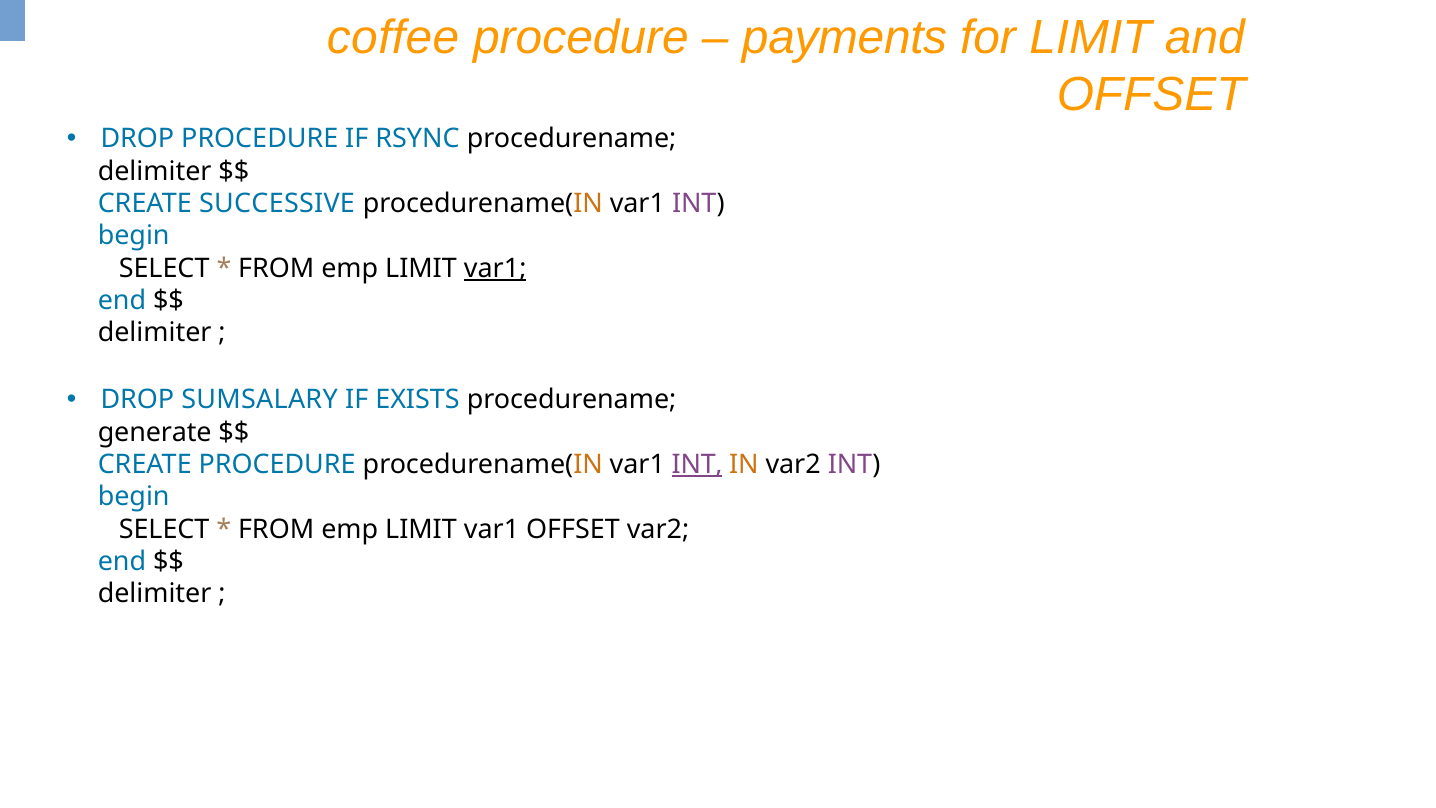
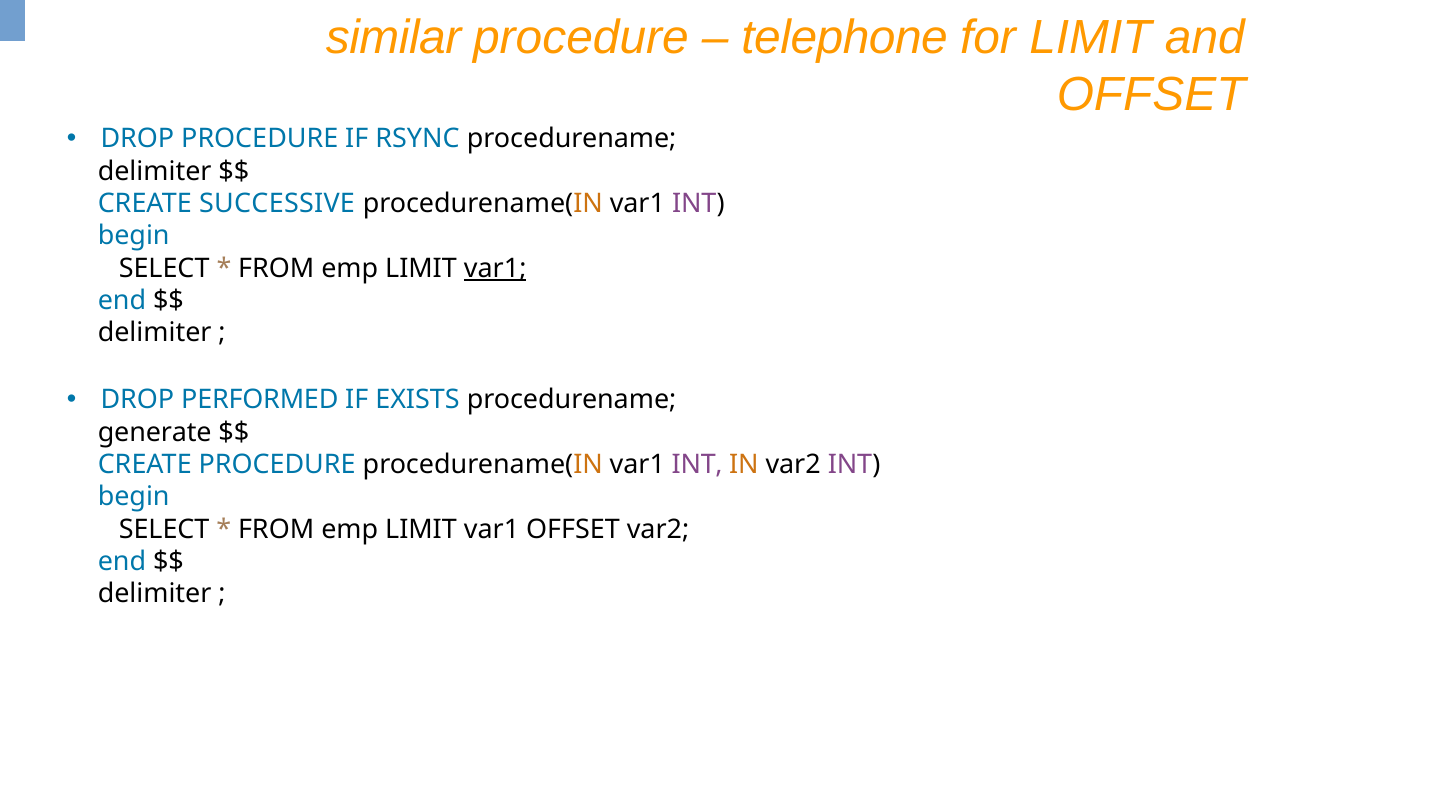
coffee: coffee -> similar
payments: payments -> telephone
SUMSALARY: SUMSALARY -> PERFORMED
INT at (697, 465) underline: present -> none
